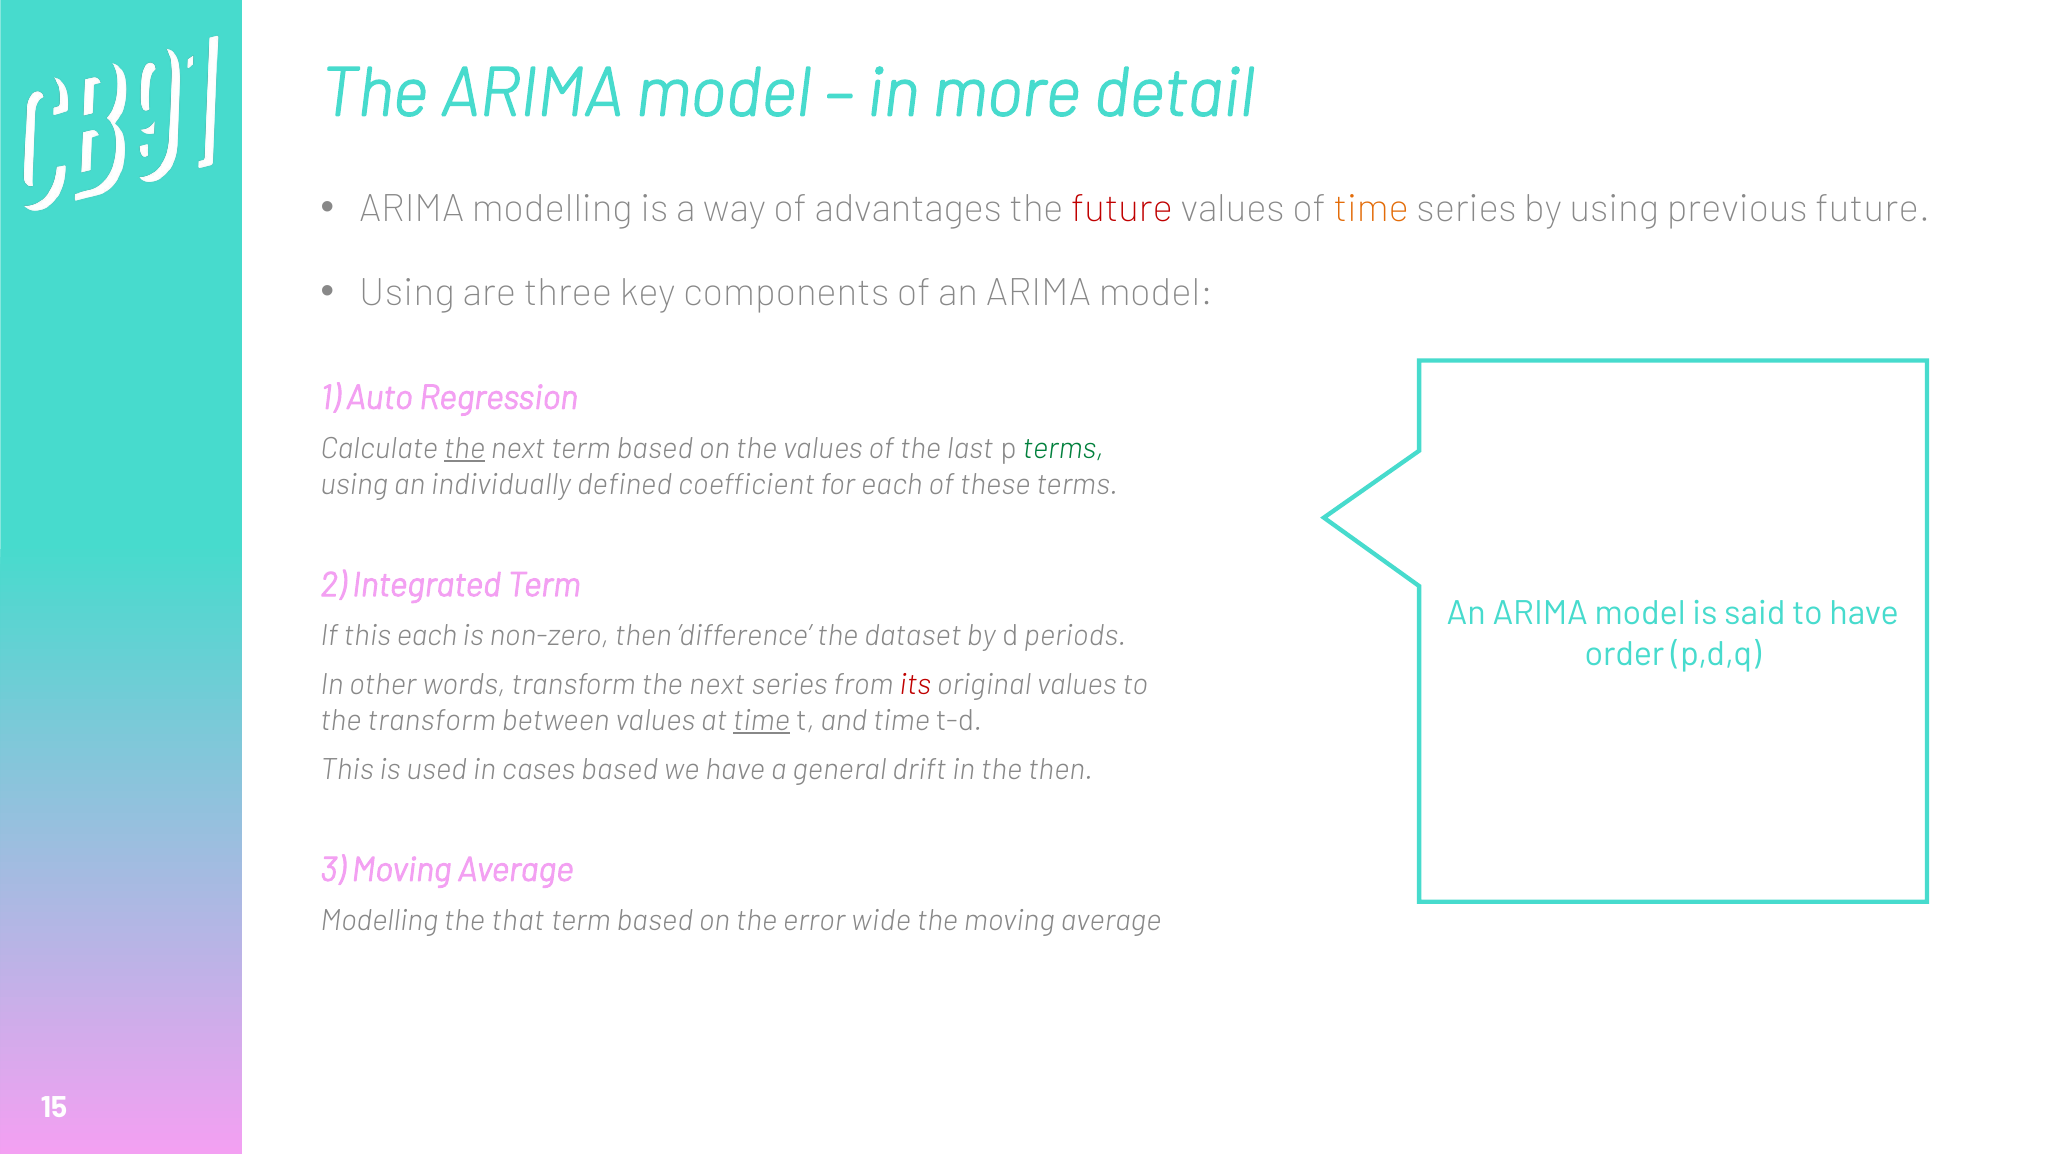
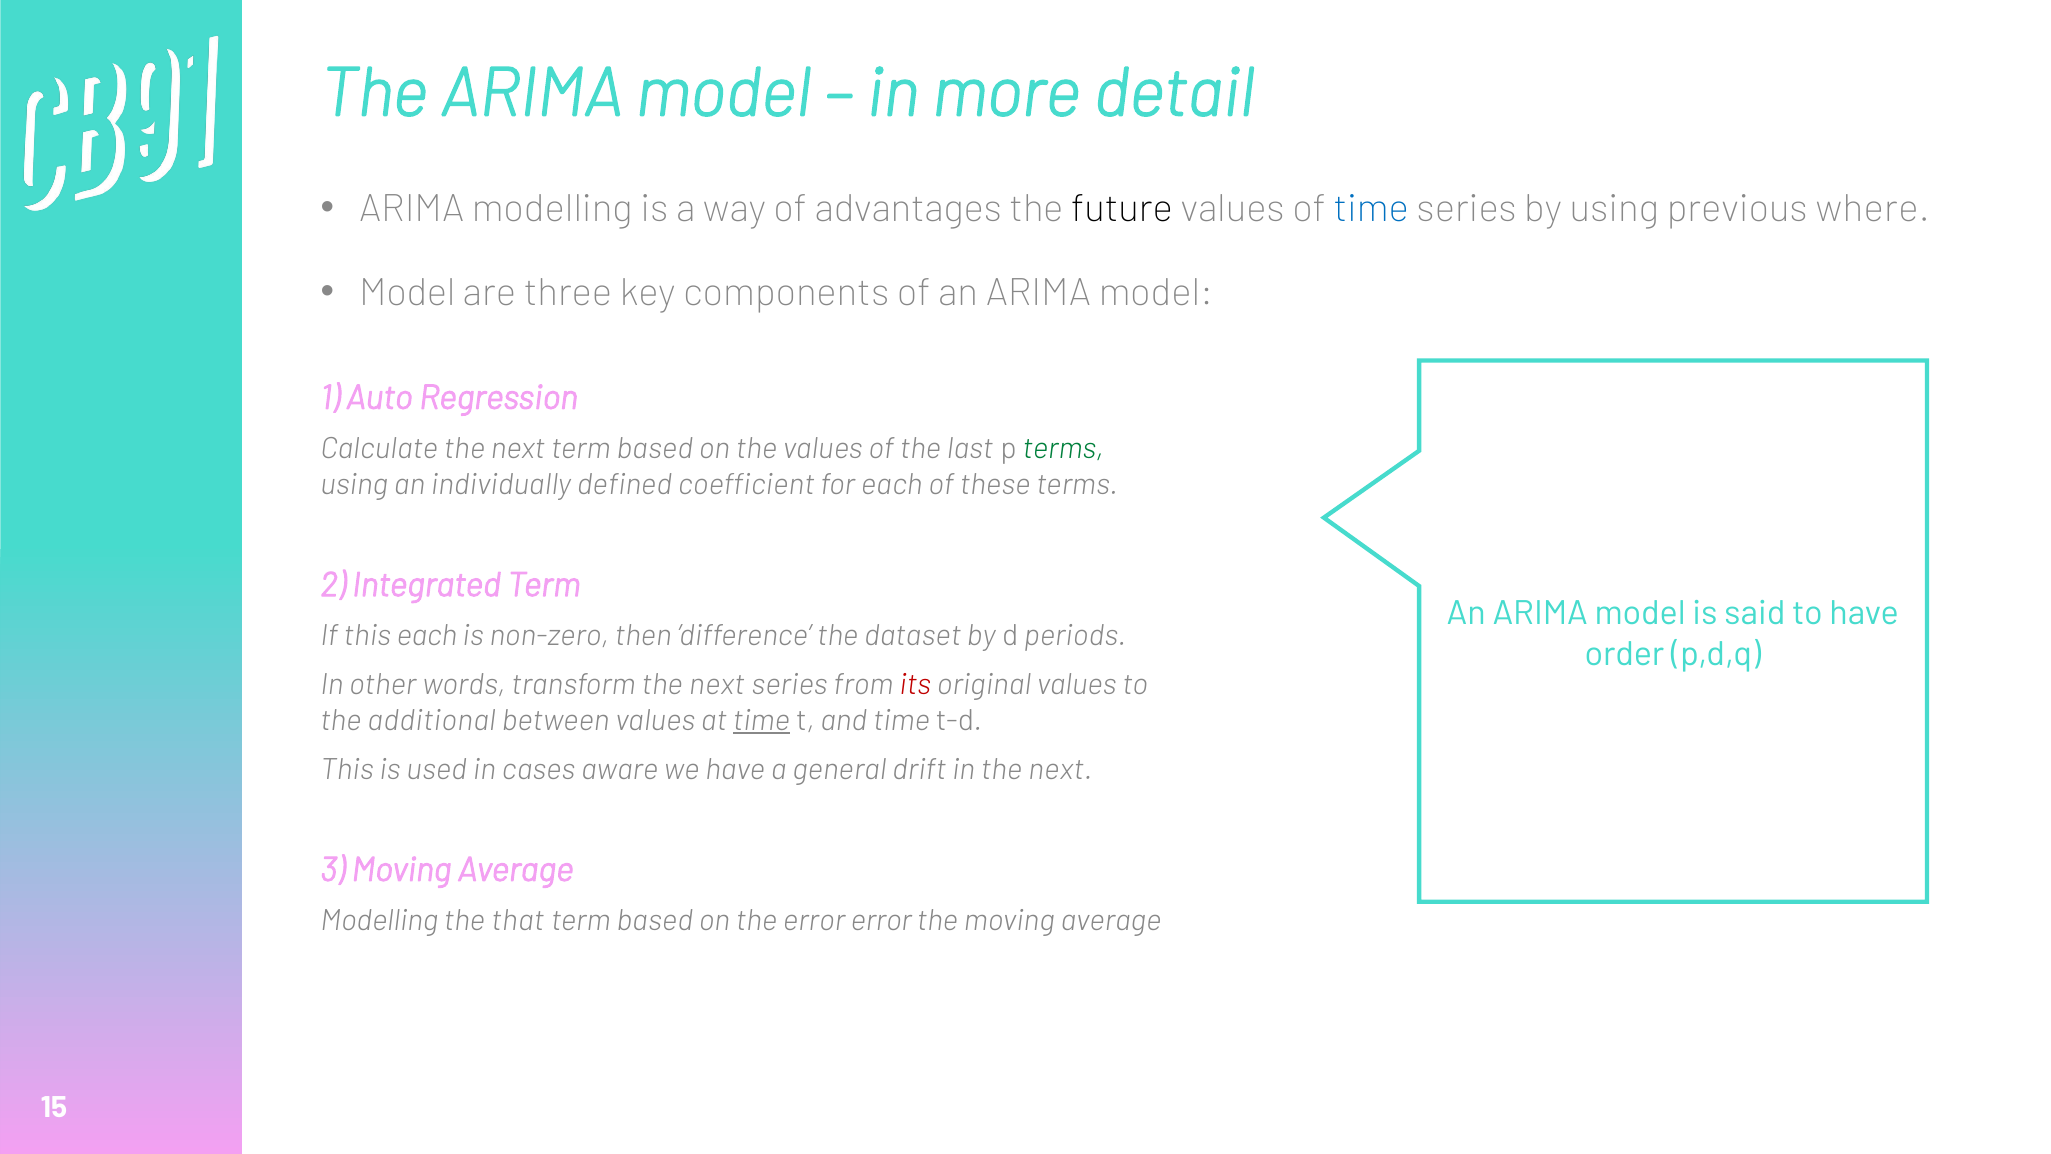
future at (1122, 208) colour: red -> black
time at (1371, 208) colour: orange -> blue
previous future: future -> where
Using at (407, 293): Using -> Model
the at (464, 448) underline: present -> none
the transform: transform -> additional
cases based: based -> aware
in the then: then -> next
error wide: wide -> error
